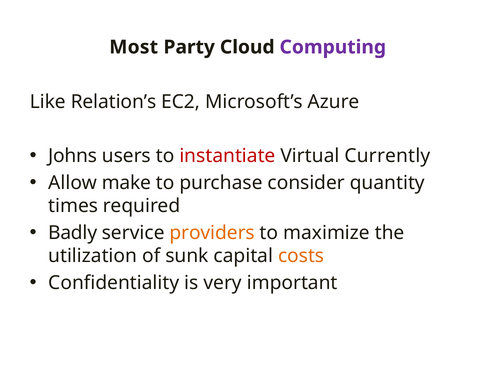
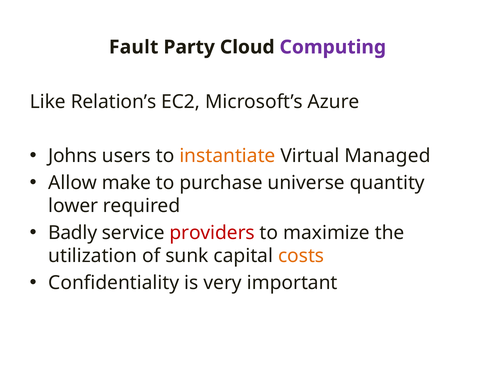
Most: Most -> Fault
instantiate colour: red -> orange
Currently: Currently -> Managed
consider: consider -> universe
times: times -> lower
providers colour: orange -> red
